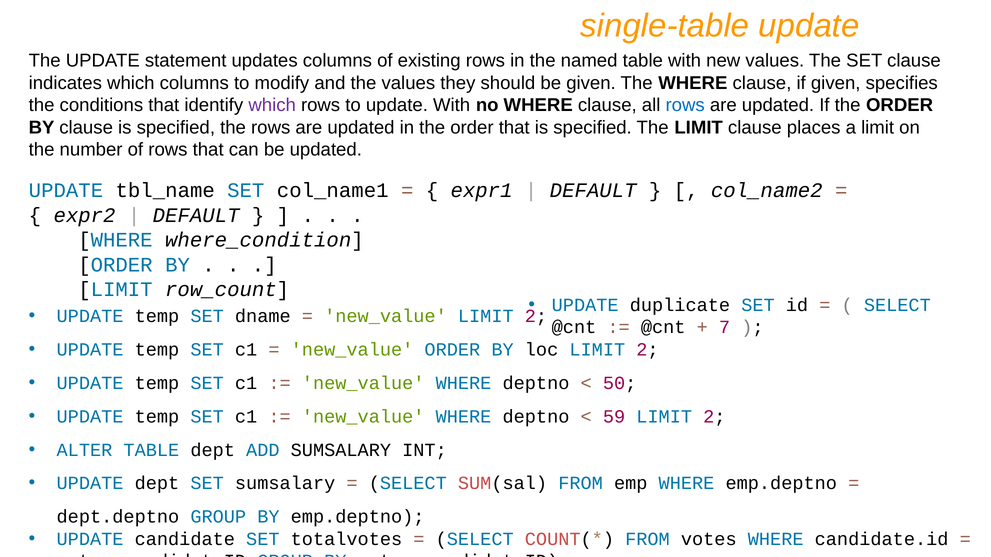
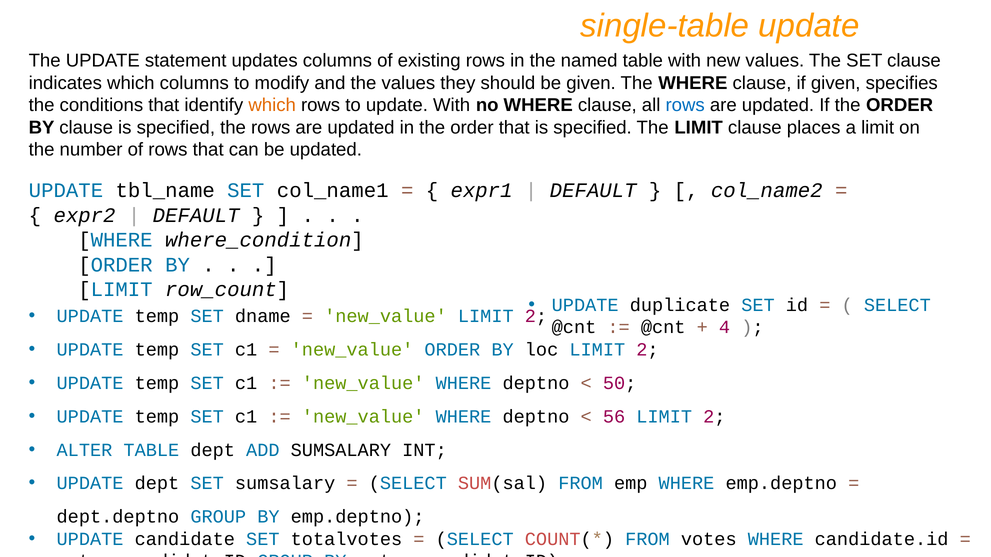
which at (272, 105) colour: purple -> orange
7: 7 -> 4
59: 59 -> 56
